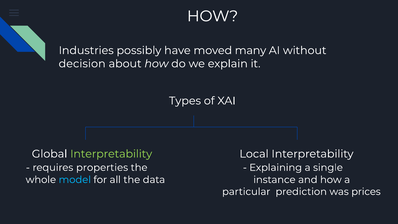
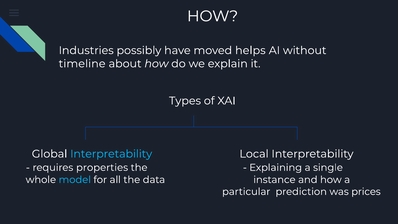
many: many -> helps
decision: decision -> timeline
Interpretability at (111, 154) colour: light green -> light blue
